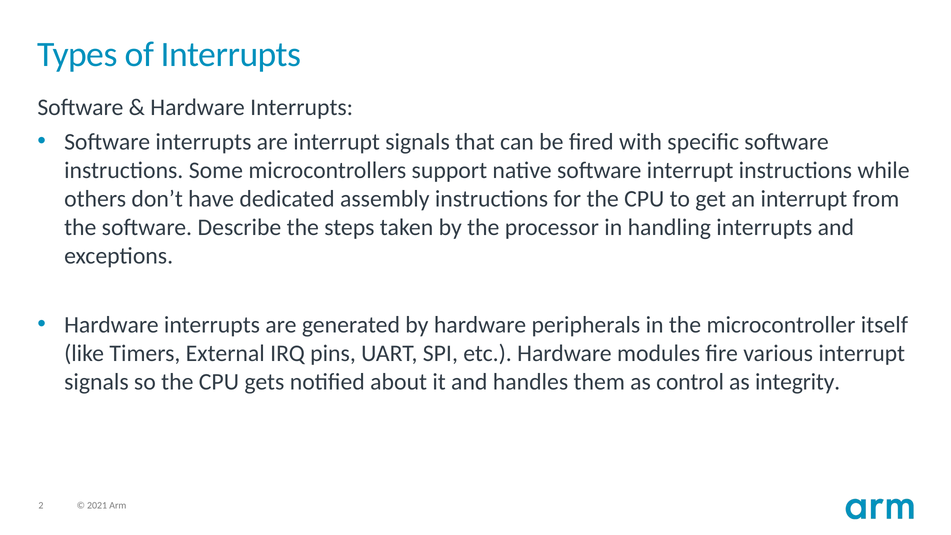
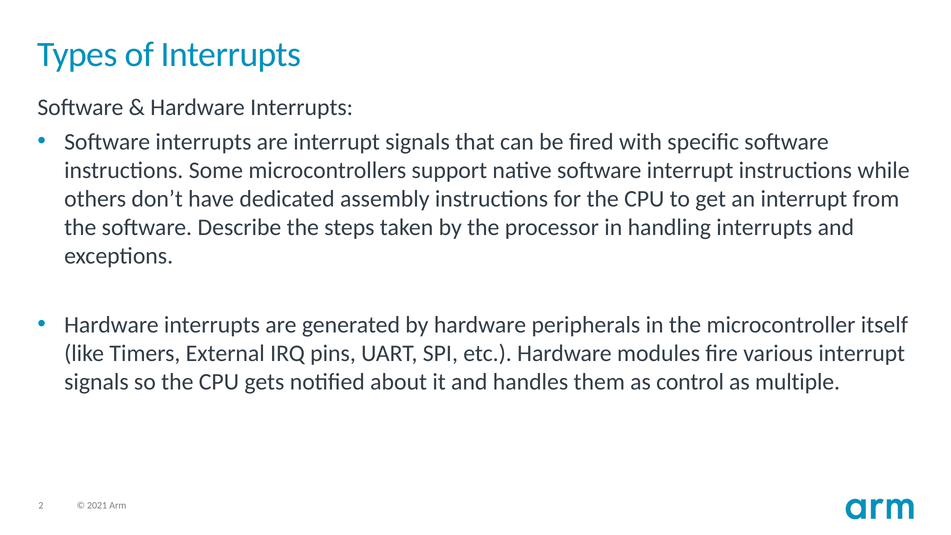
integrity: integrity -> multiple
